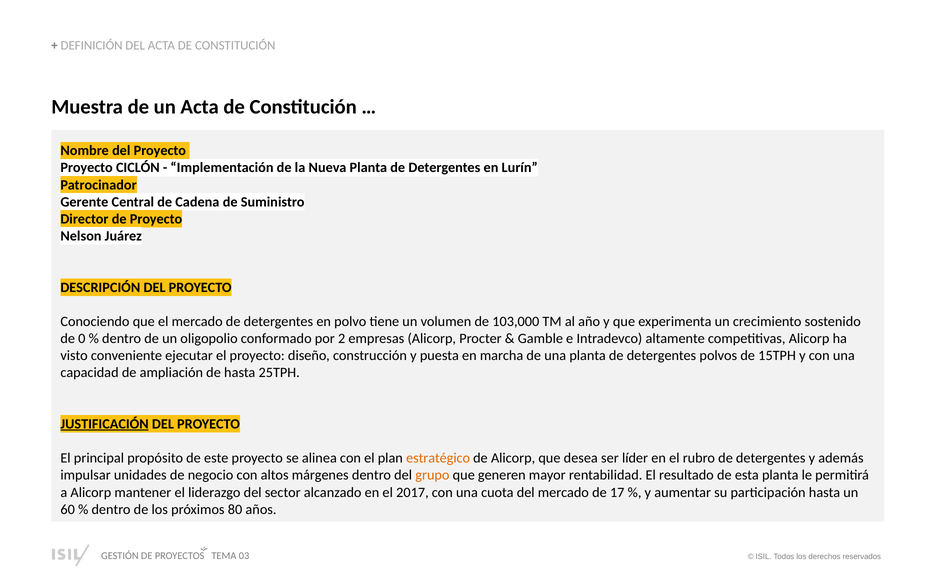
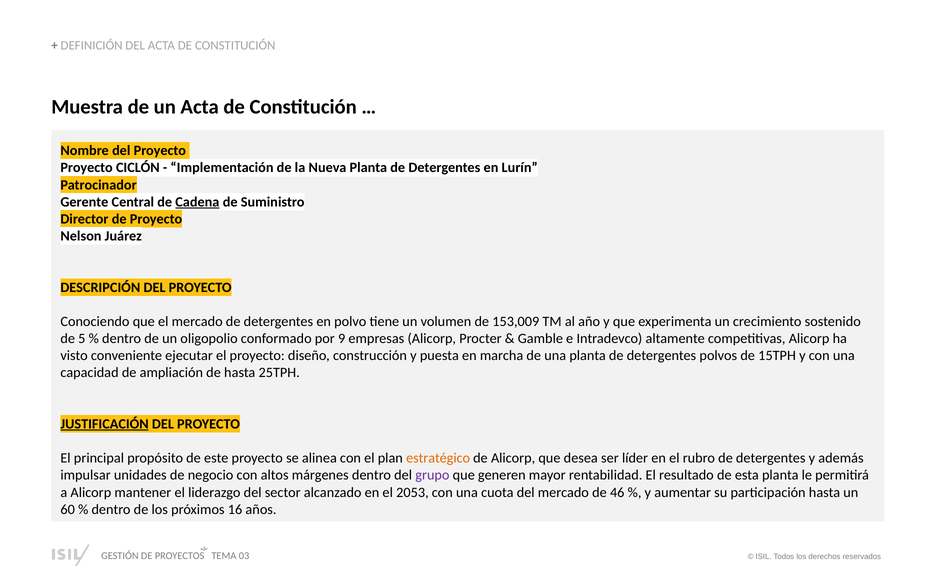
Cadena underline: none -> present
103,000: 103,000 -> 153,009
0: 0 -> 5
2: 2 -> 9
grupo colour: orange -> purple
2017: 2017 -> 2053
17: 17 -> 46
80: 80 -> 16
